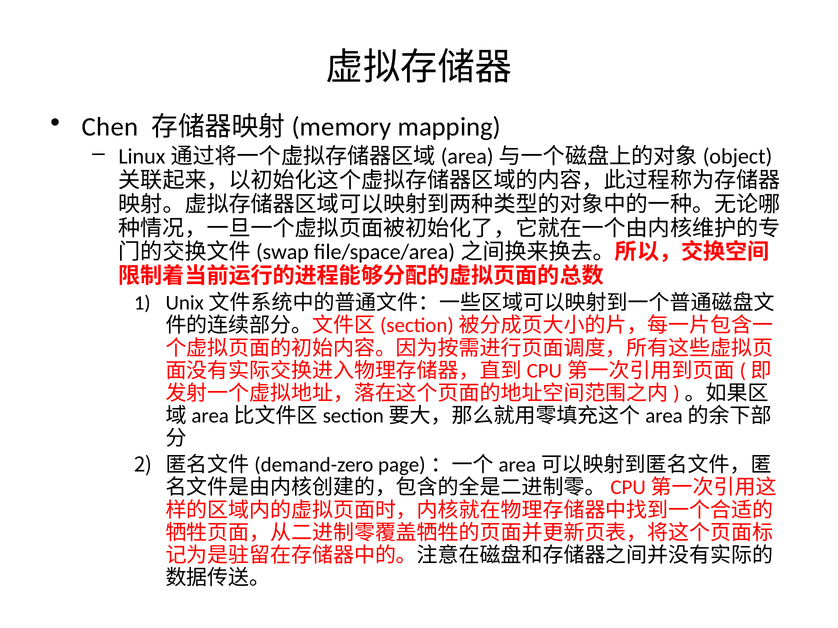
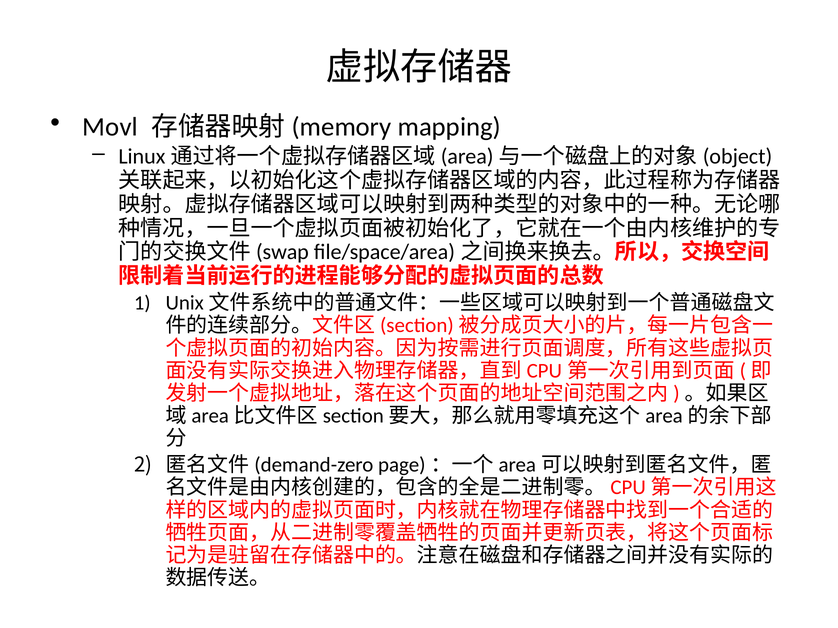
Chen: Chen -> Movl
